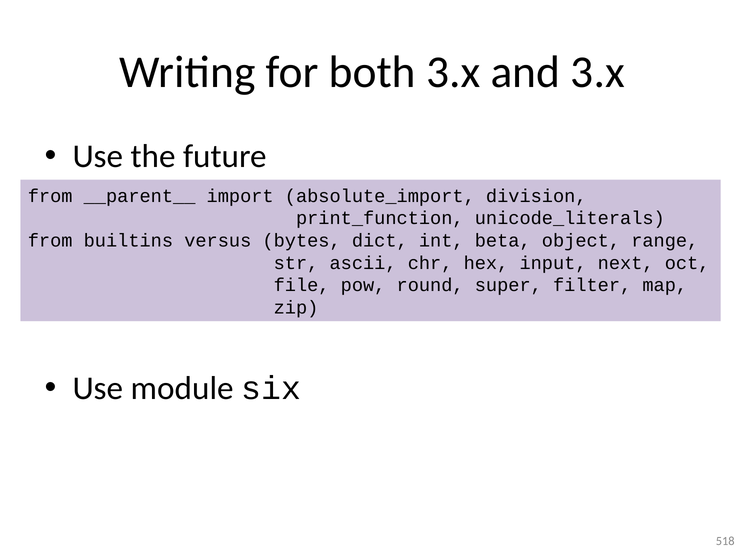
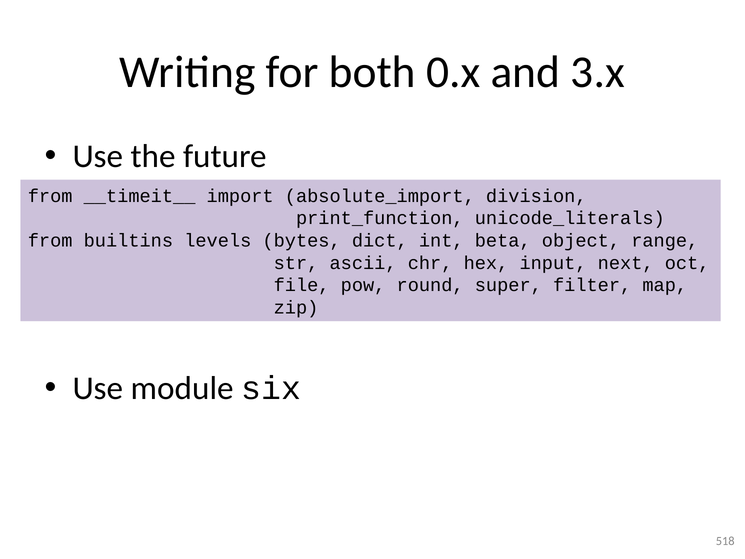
both 3.x: 3.x -> 0.x
__parent__: __parent__ -> __timeit__
versus: versus -> levels
